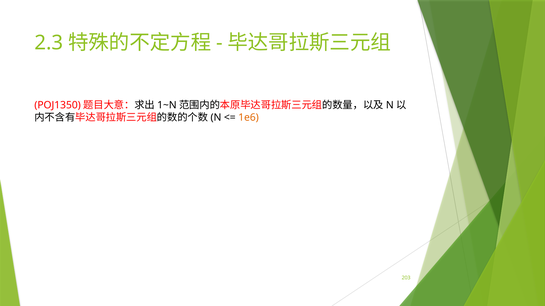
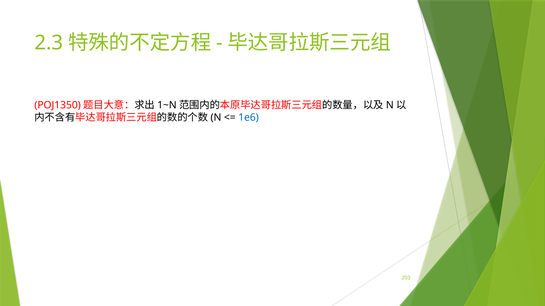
1e6 colour: orange -> blue
